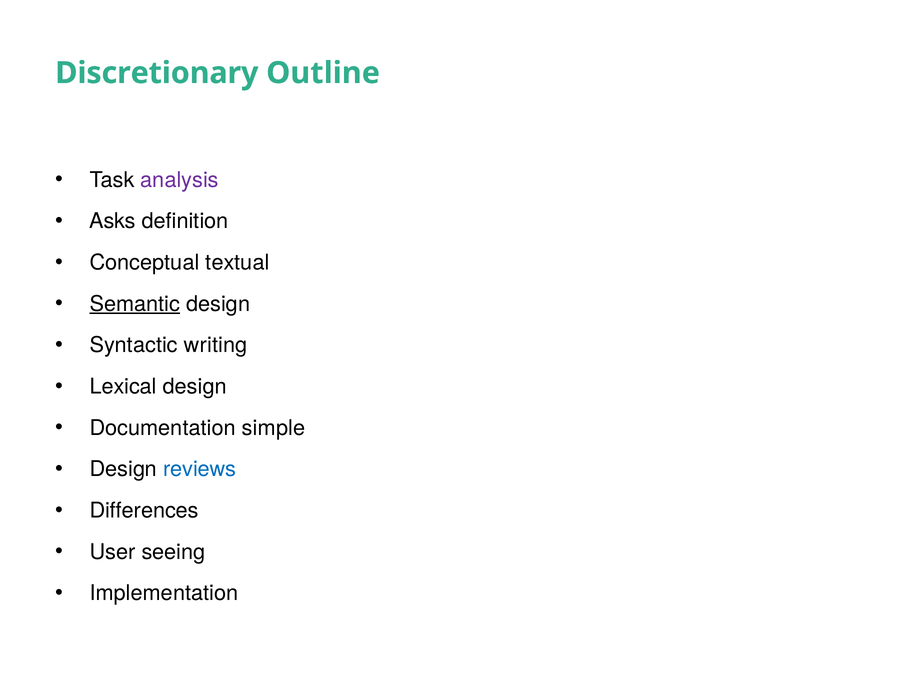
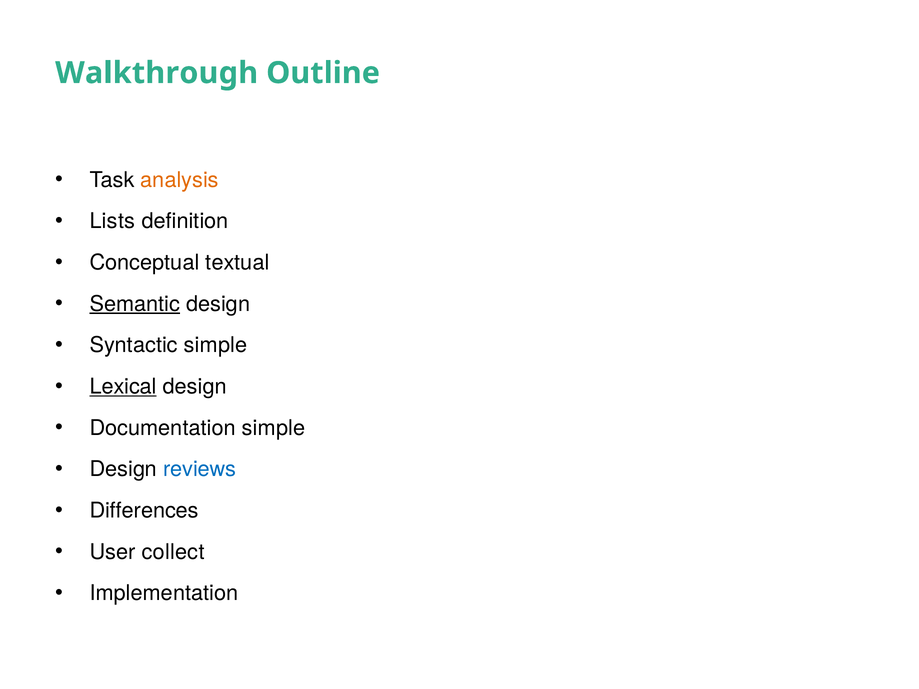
Discretionary: Discretionary -> Walkthrough
analysis colour: purple -> orange
Asks: Asks -> Lists
Syntactic writing: writing -> simple
Lexical underline: none -> present
seeing: seeing -> collect
